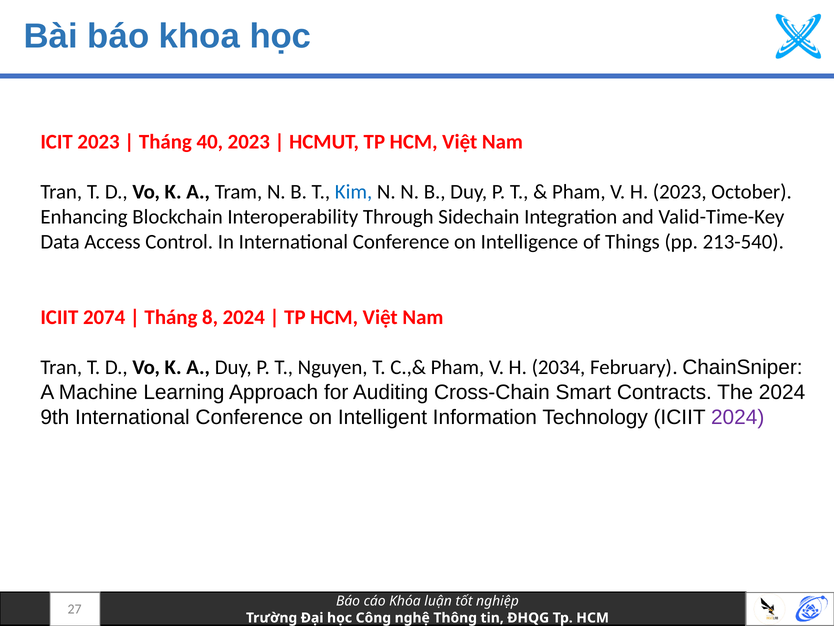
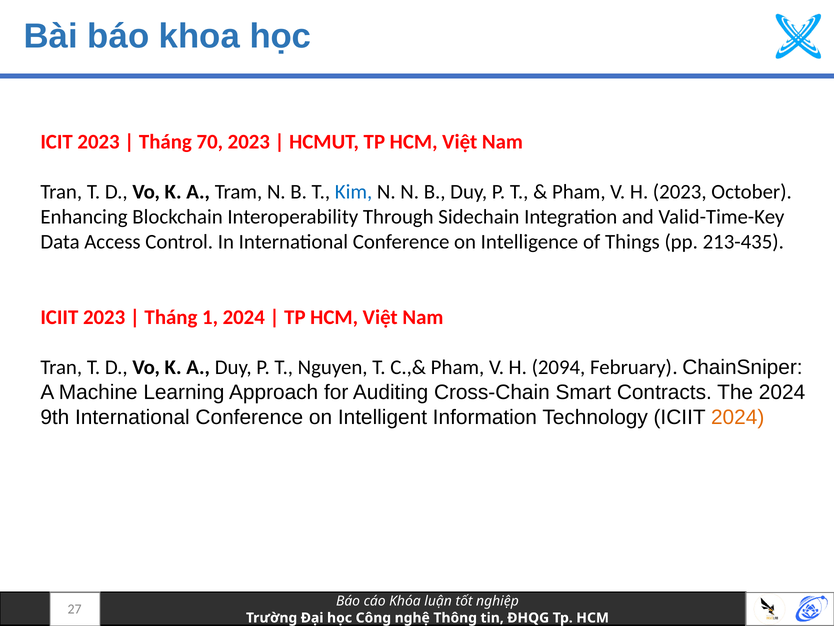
40: 40 -> 70
213-540: 213-540 -> 213-435
ICIIT 2074: 2074 -> 2023
8: 8 -> 1
2034: 2034 -> 2094
2024 at (738, 417) colour: purple -> orange
